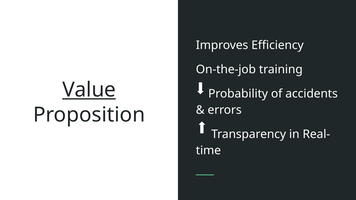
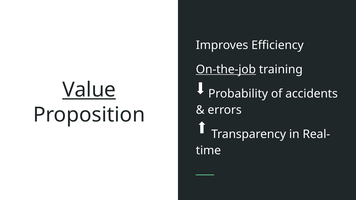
On-the-job underline: none -> present
